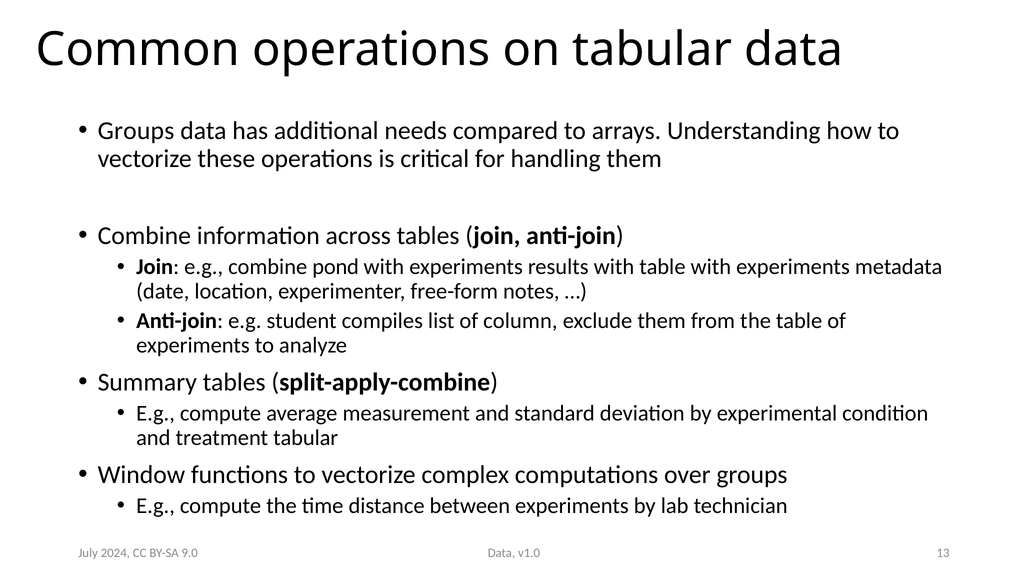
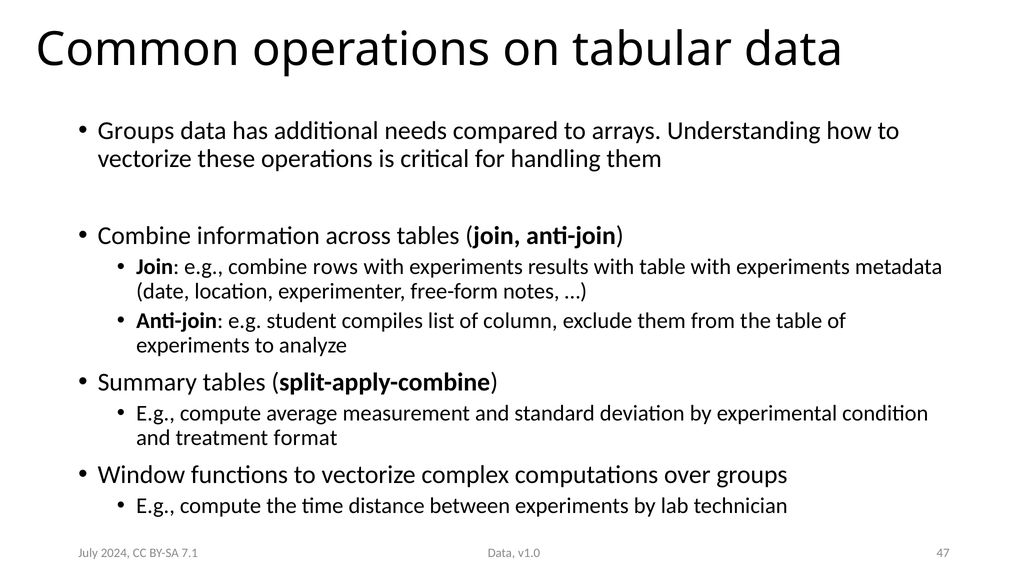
pond: pond -> rows
treatment tabular: tabular -> format
13: 13 -> 47
9.0: 9.0 -> 7.1
